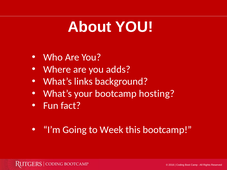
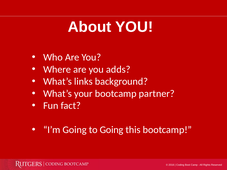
hosting: hosting -> partner
to Week: Week -> Going
